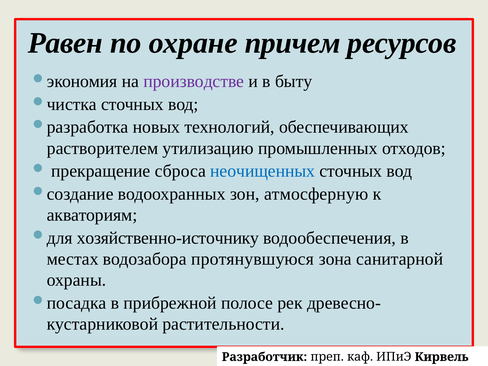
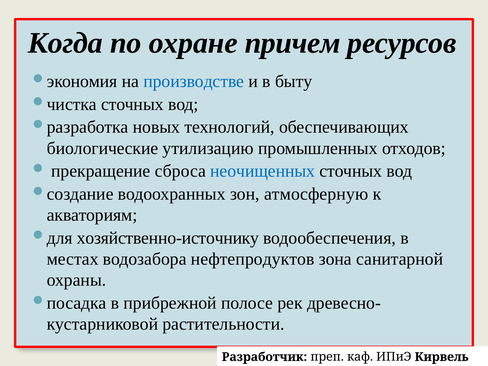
Равен: Равен -> Когда
производстве colour: purple -> blue
растворителем: растворителем -> биологические
протянувшуюся: протянувшуюся -> нефтепродуктов
